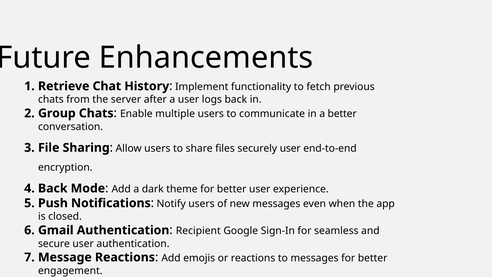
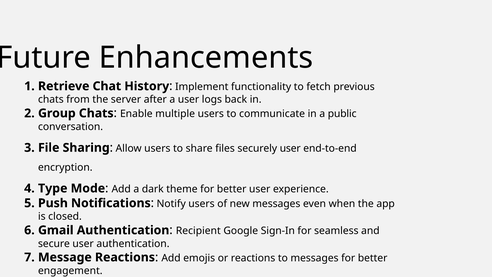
a better: better -> public
Back at (53, 188): Back -> Type
